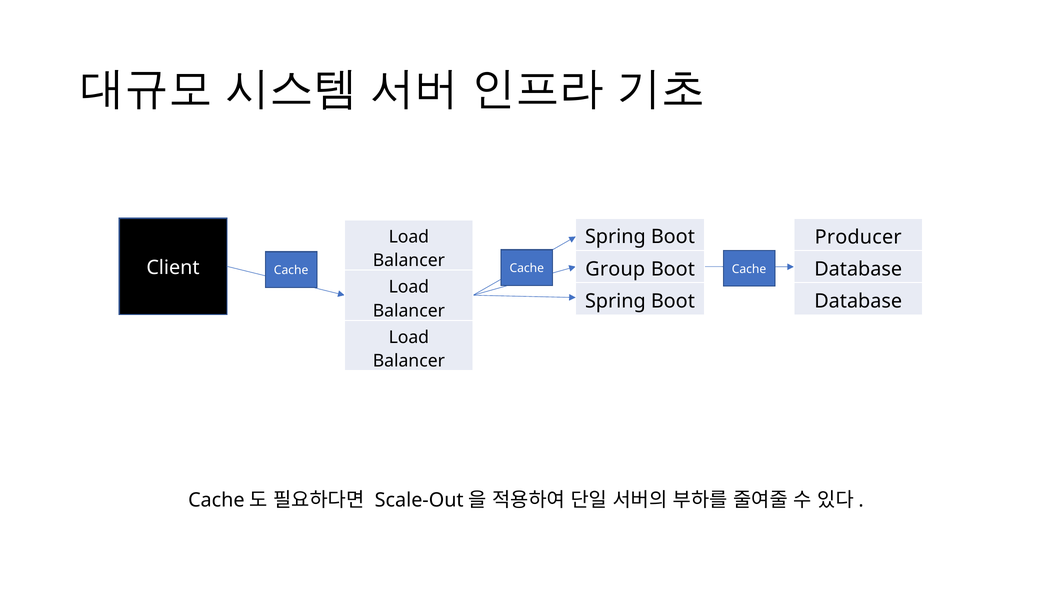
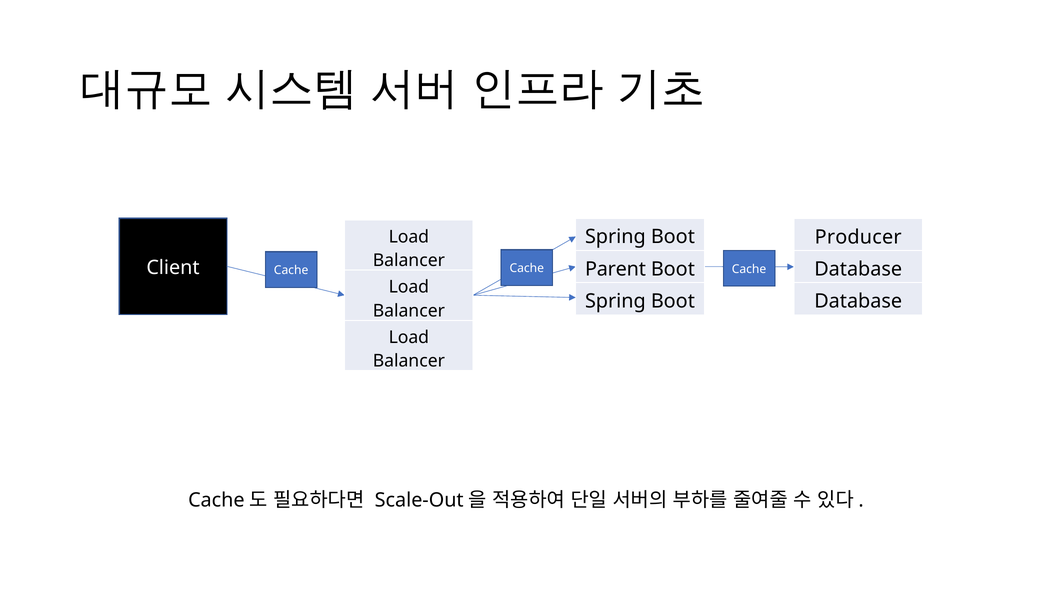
Group: Group -> Parent
